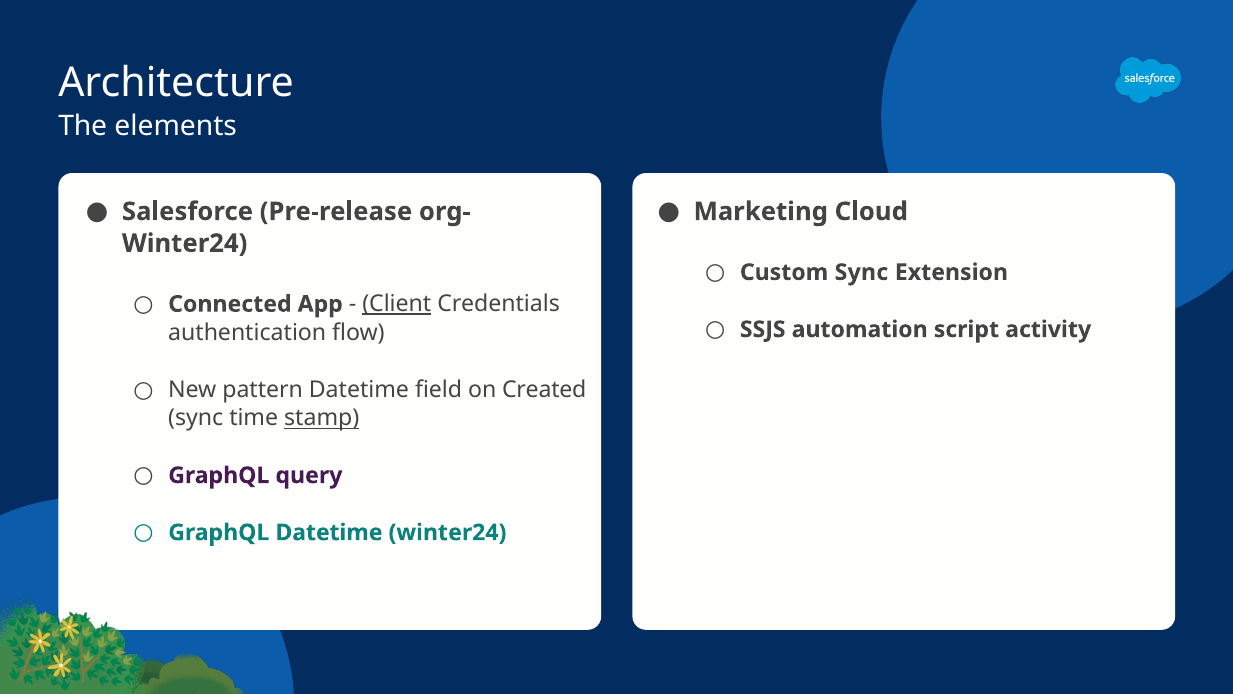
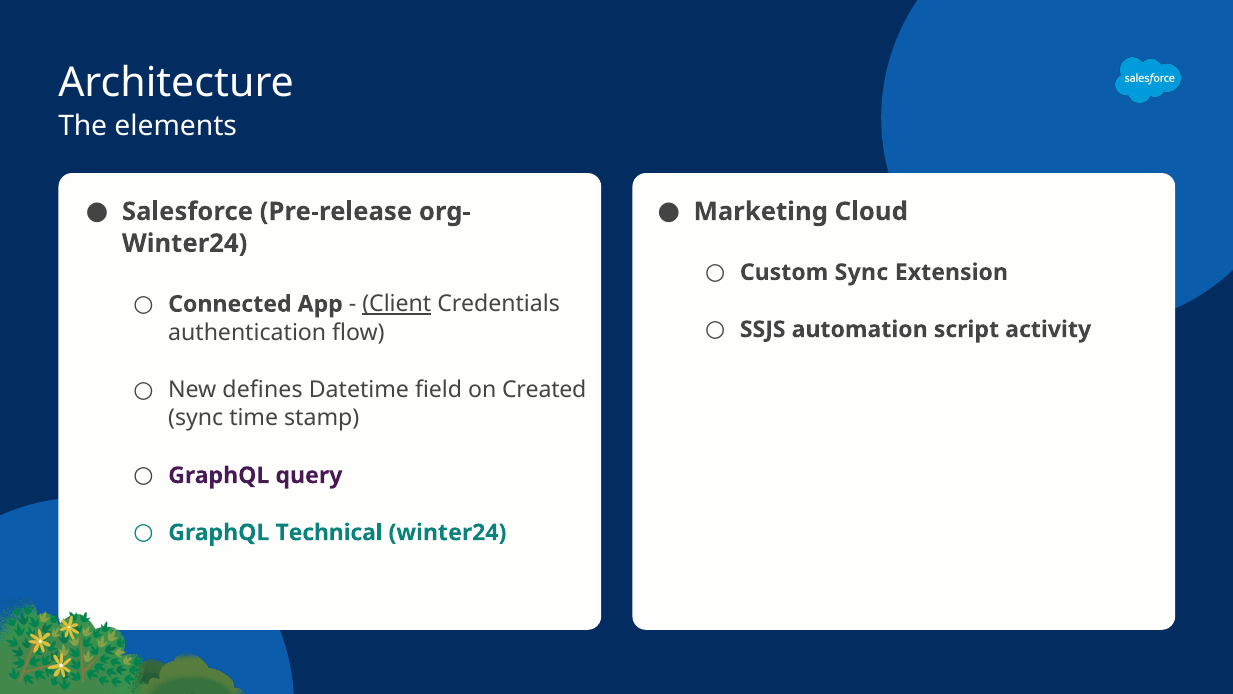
pattern: pattern -> defines
stamp underline: present -> none
GraphQL Datetime: Datetime -> Technical
